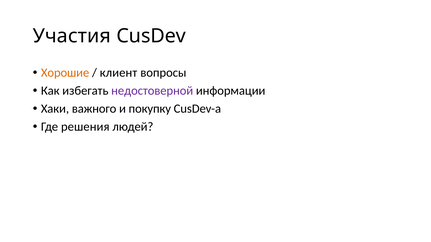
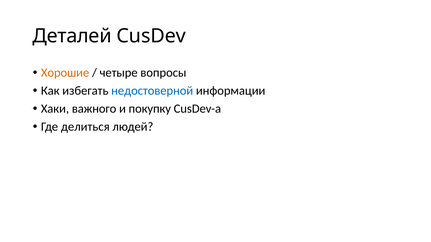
Участия: Участия -> Деталей
клиент: клиент -> четыре
недостоверной colour: purple -> blue
решения: решения -> делиться
